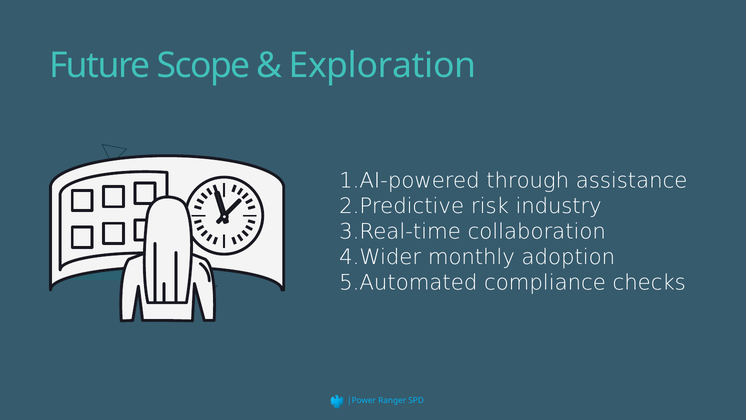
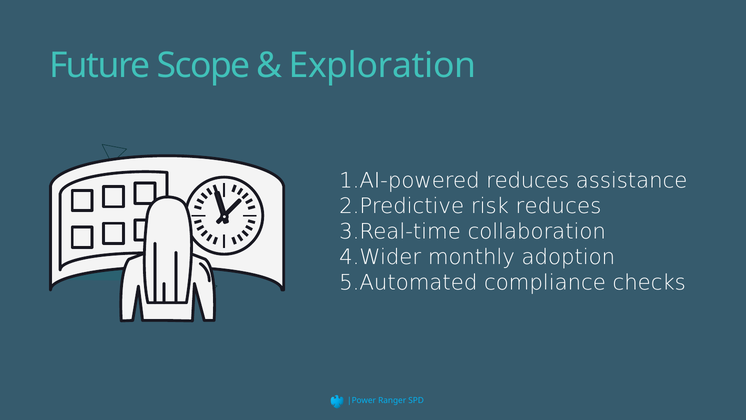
through at (528, 181): through -> reduces
risk industry: industry -> reduces
